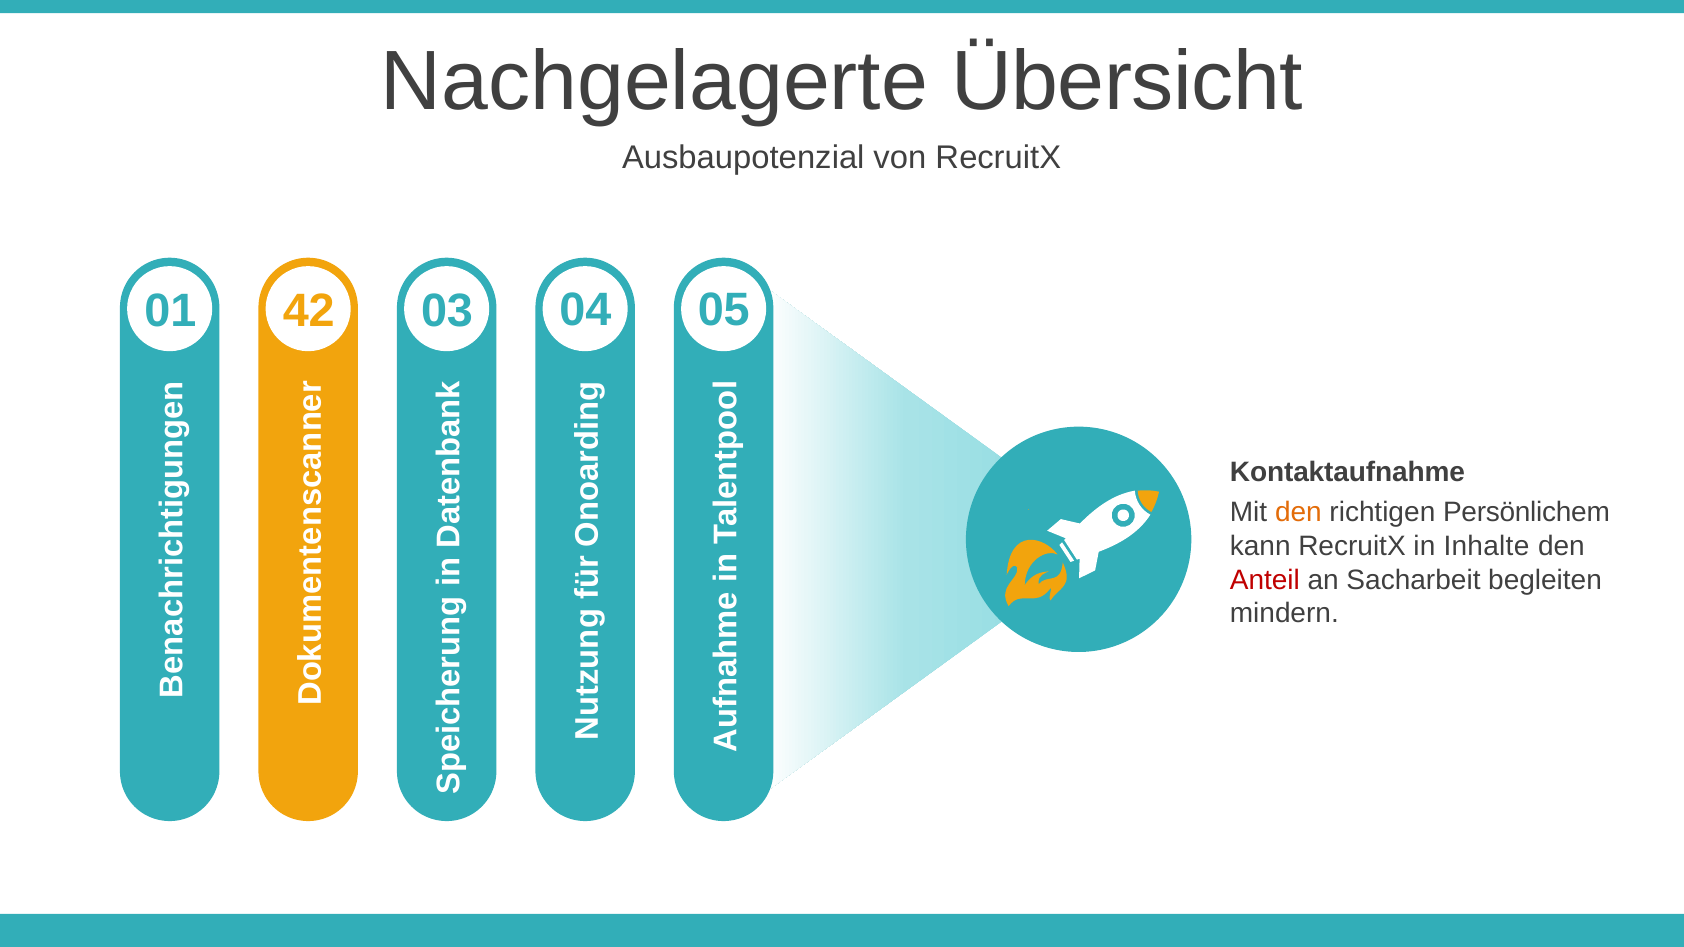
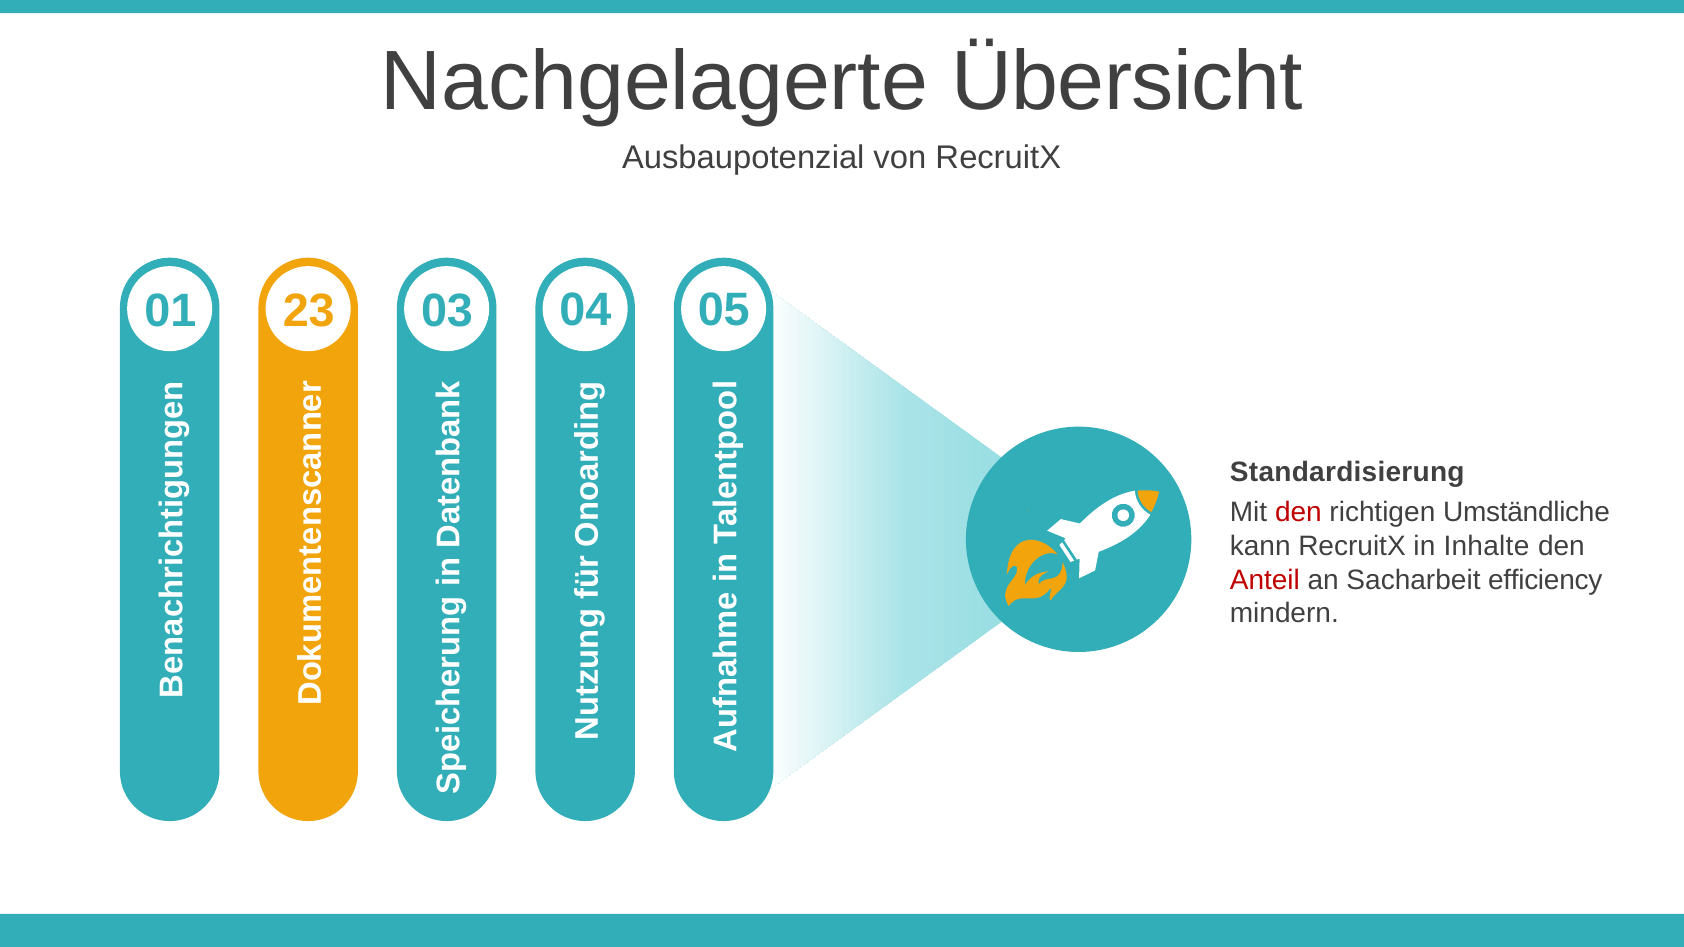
42: 42 -> 23
Kontaktaufnahme: Kontaktaufnahme -> Standardisierung
den at (1298, 513) colour: orange -> red
Persönlichem: Persönlichem -> Umständliche
begleiten: begleiten -> efficiency
